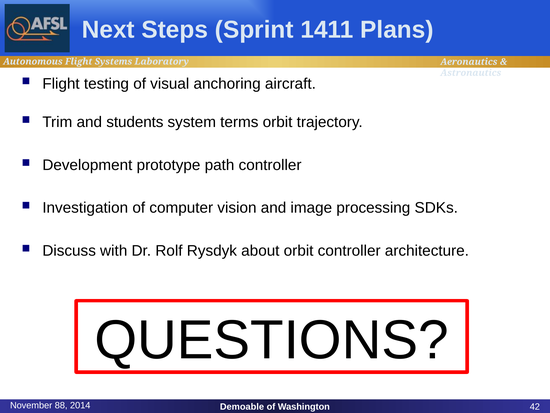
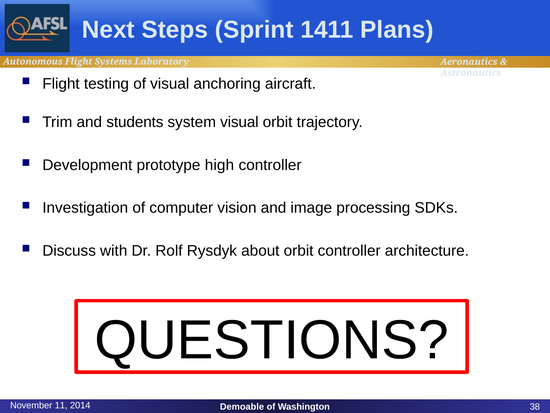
system terms: terms -> visual
path: path -> high
88: 88 -> 11
42: 42 -> 38
